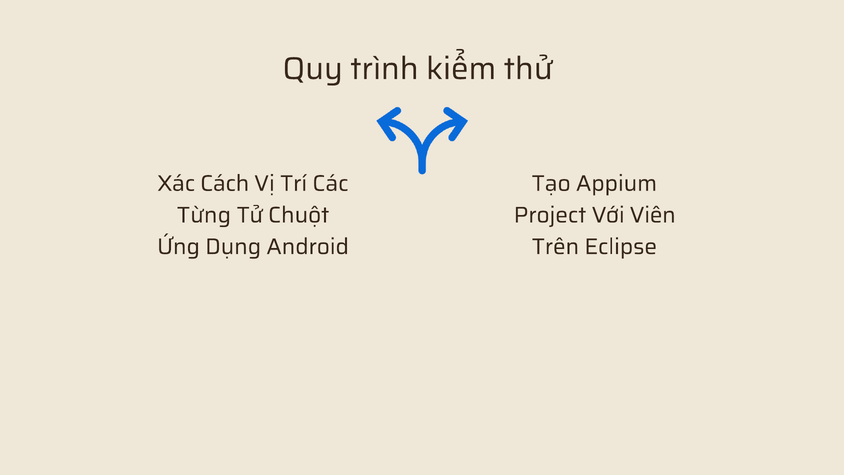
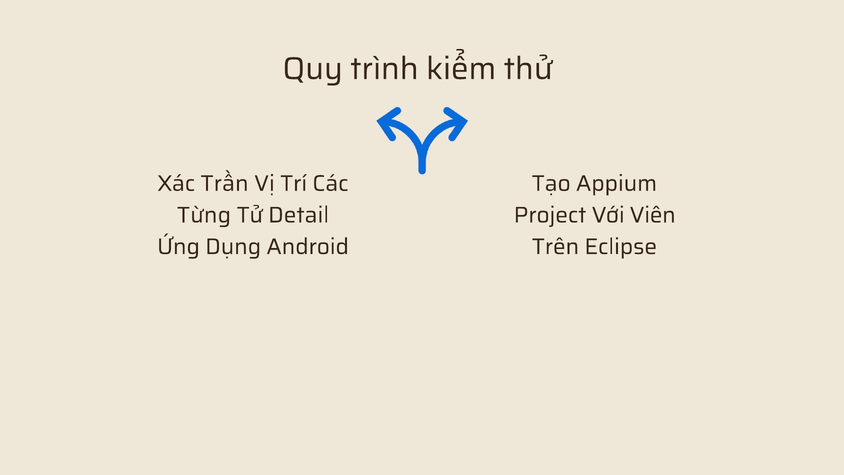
Cách: Cách -> Trần
Chuột: Chuột -> Detail
